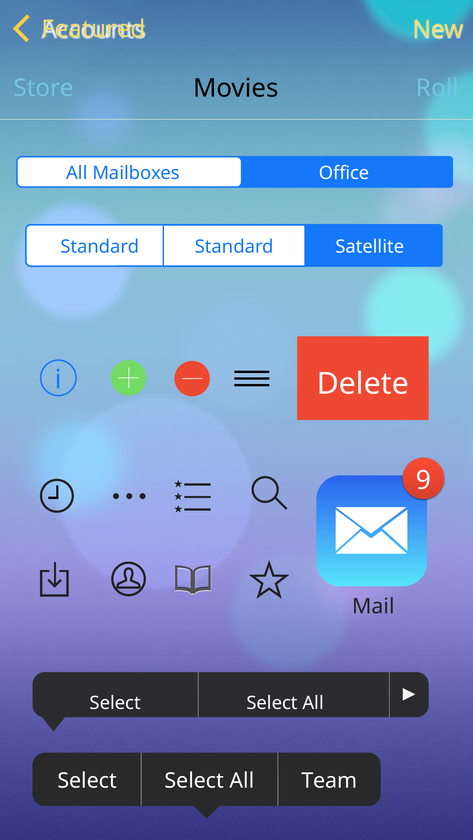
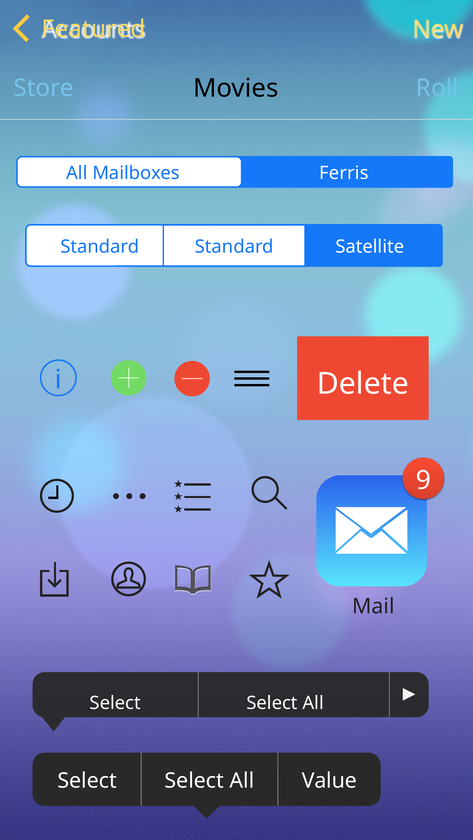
Office: Office -> Ferris
Team: Team -> Value
